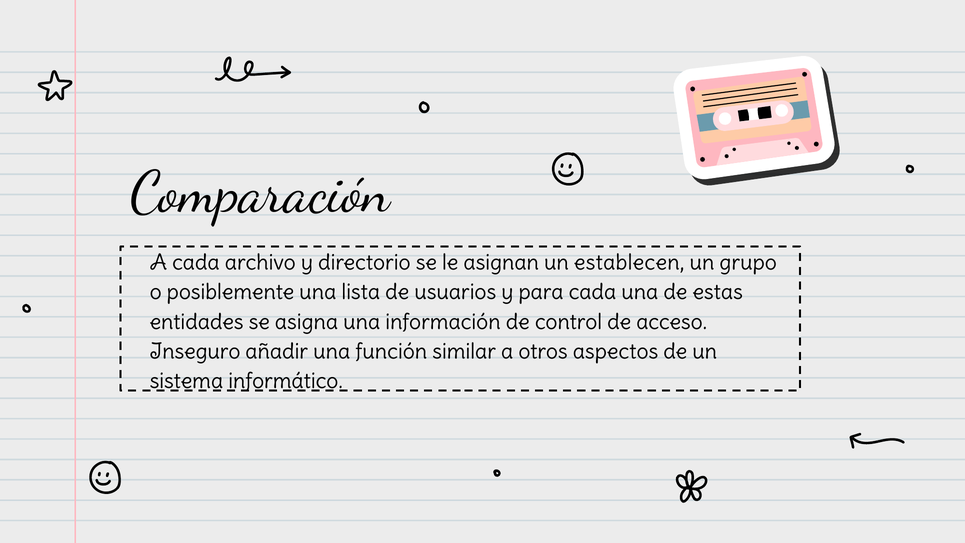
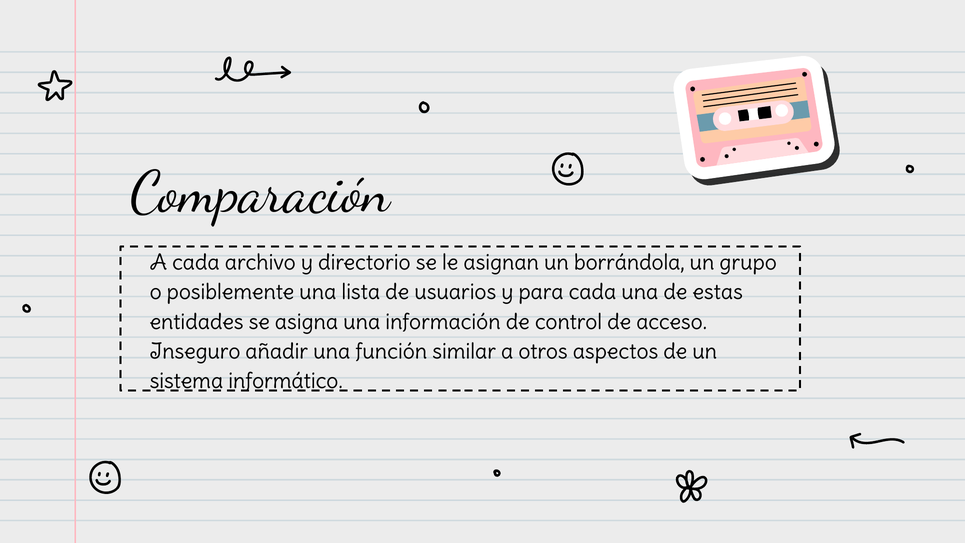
establecen: establecen -> borrándola
